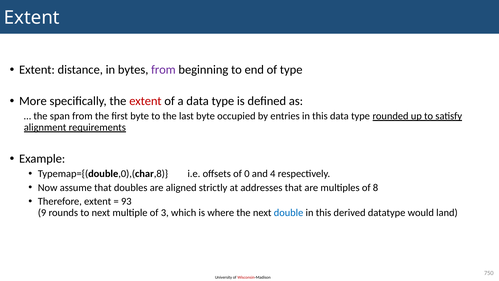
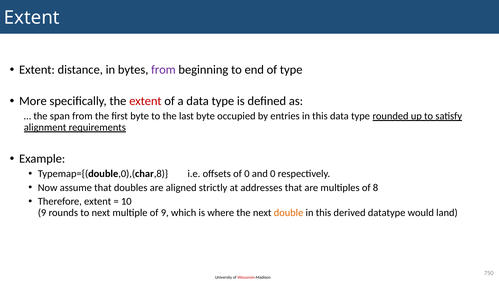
and 4: 4 -> 0
93: 93 -> 10
of 3: 3 -> 9
double colour: blue -> orange
